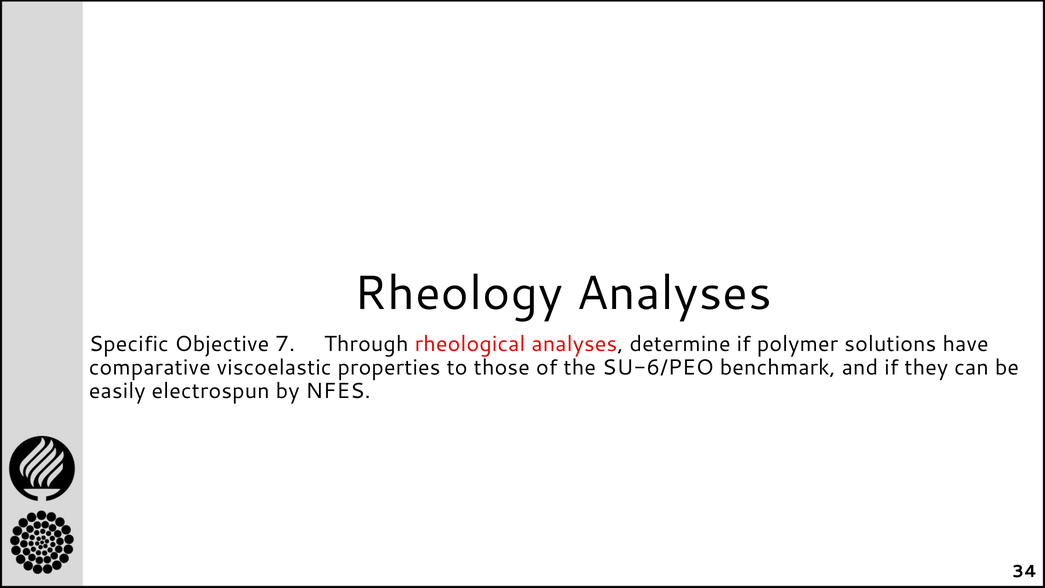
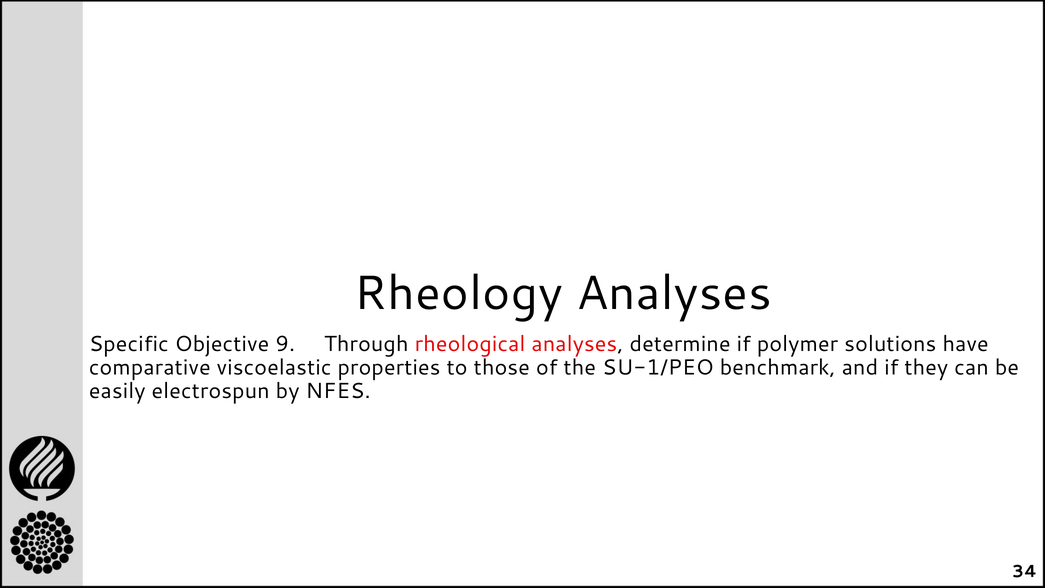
7: 7 -> 9
SU-6/PEO: SU-6/PEO -> SU-1/PEO
